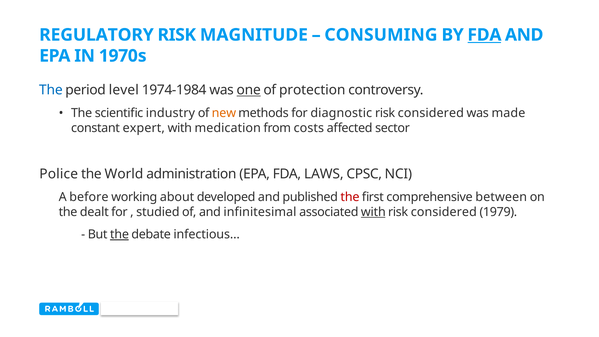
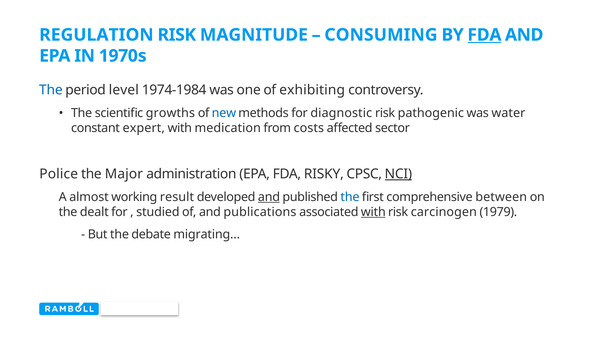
REGULATORY: REGULATORY -> REGULATION
one underline: present -> none
protection: protection -> exhibiting
industry: industry -> growths
new colour: orange -> blue
considered at (431, 113): considered -> pathogenic
made: made -> water
World: World -> Major
LAWS: LAWS -> RISKY
NCI underline: none -> present
before: before -> almost
about: about -> result
and at (269, 197) underline: none -> present
the at (350, 197) colour: red -> blue
infinitesimal: infinitesimal -> publications
considered at (444, 212): considered -> carcinogen
the at (120, 234) underline: present -> none
infectious…: infectious… -> migrating…
